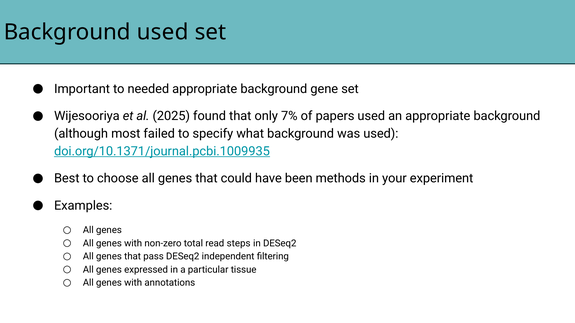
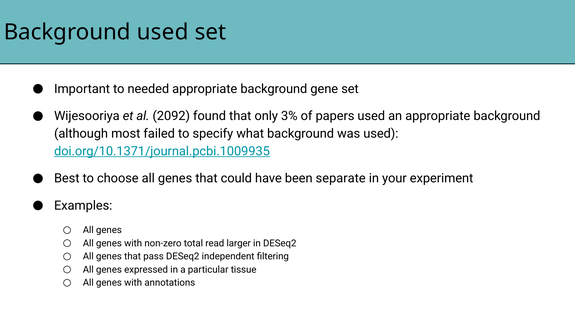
2025: 2025 -> 2092
7%: 7% -> 3%
methods: methods -> separate
steps: steps -> larger
